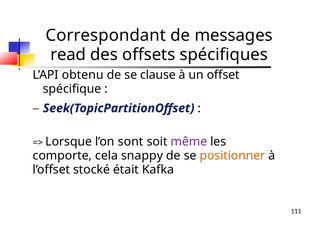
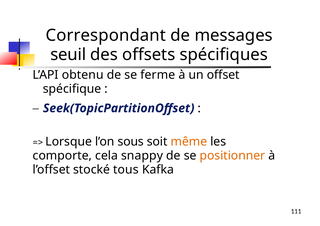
read: read -> seuil
clause: clause -> ferme
sont: sont -> sous
même colour: purple -> orange
était: était -> tous
